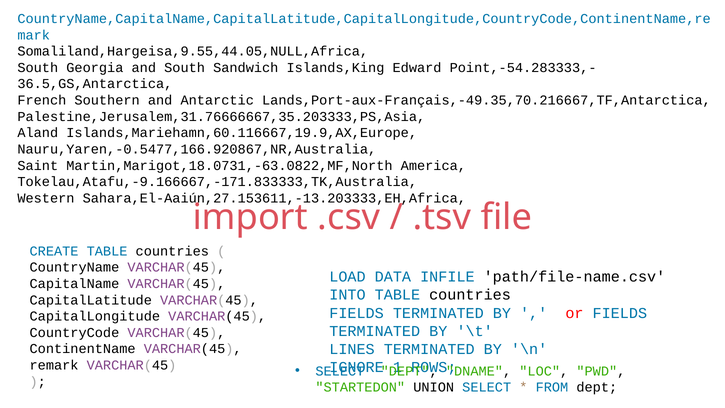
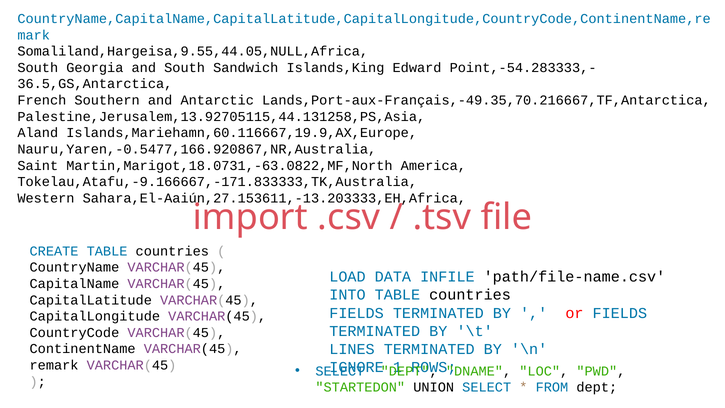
Palestine,Jerusalem,31.76666667,35.203333,PS,Asia: Palestine,Jerusalem,31.76666667,35.203333,PS,Asia -> Palestine,Jerusalem,13.92705115,44.131258,PS,Asia
